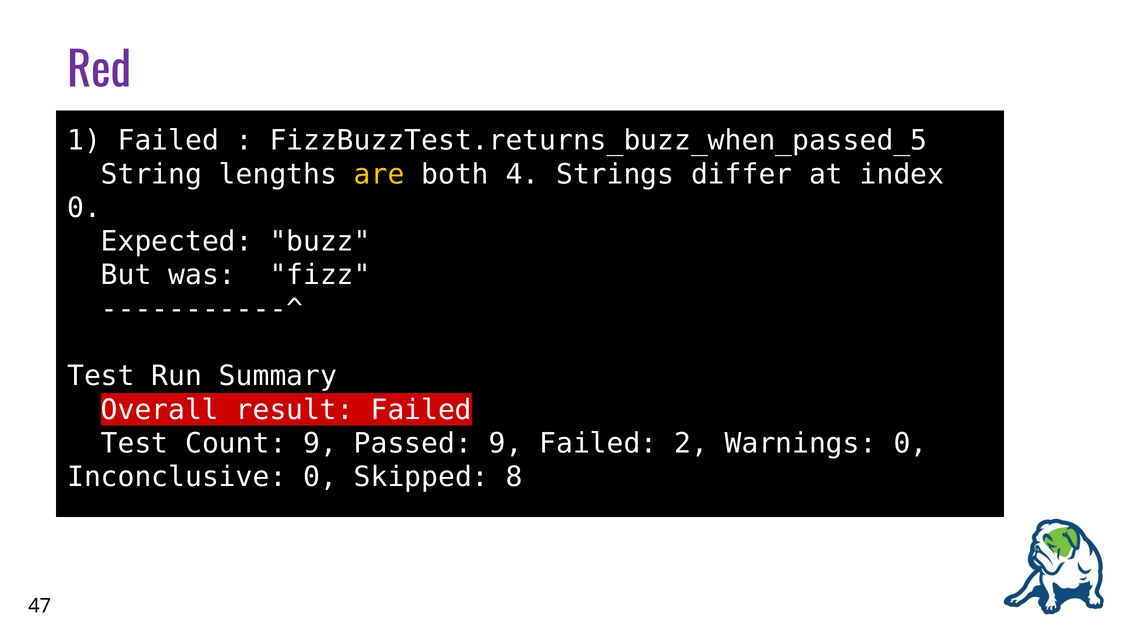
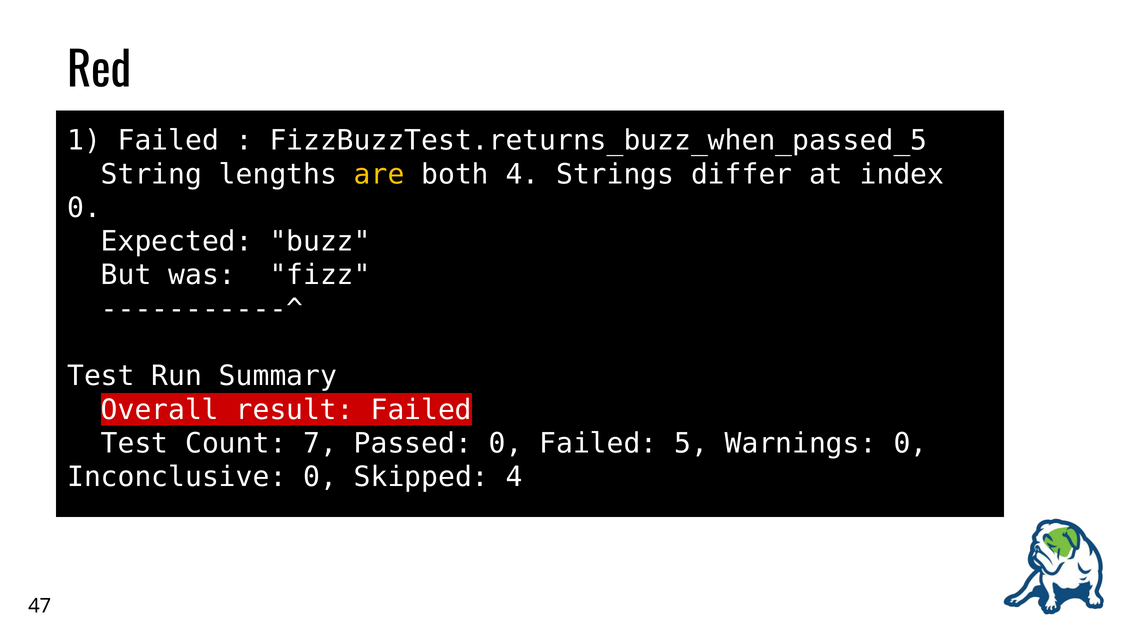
Red colour: purple -> black
Count 9: 9 -> 7
Passed 9: 9 -> 0
2: 2 -> 5
Skipped 8: 8 -> 4
